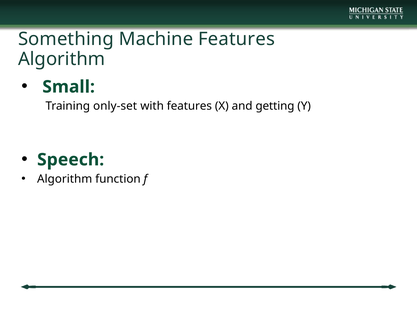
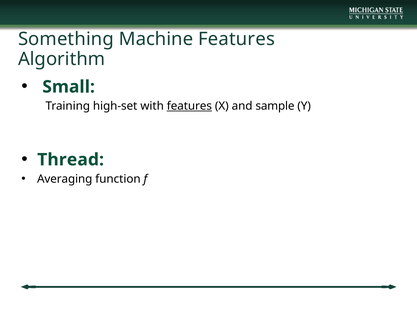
only-set: only-set -> high-set
features at (189, 106) underline: none -> present
getting: getting -> sample
Speech: Speech -> Thread
Algorithm at (65, 179): Algorithm -> Averaging
